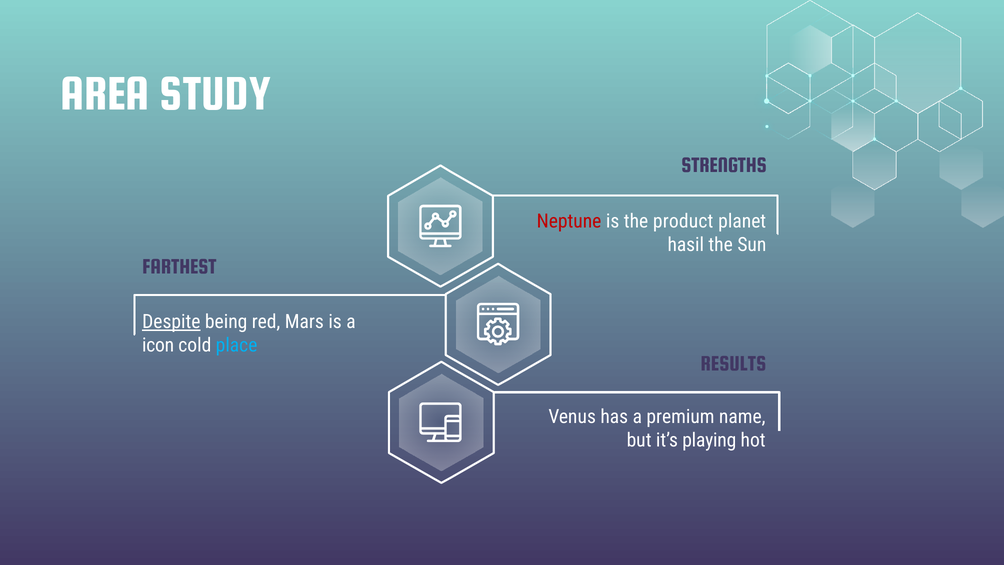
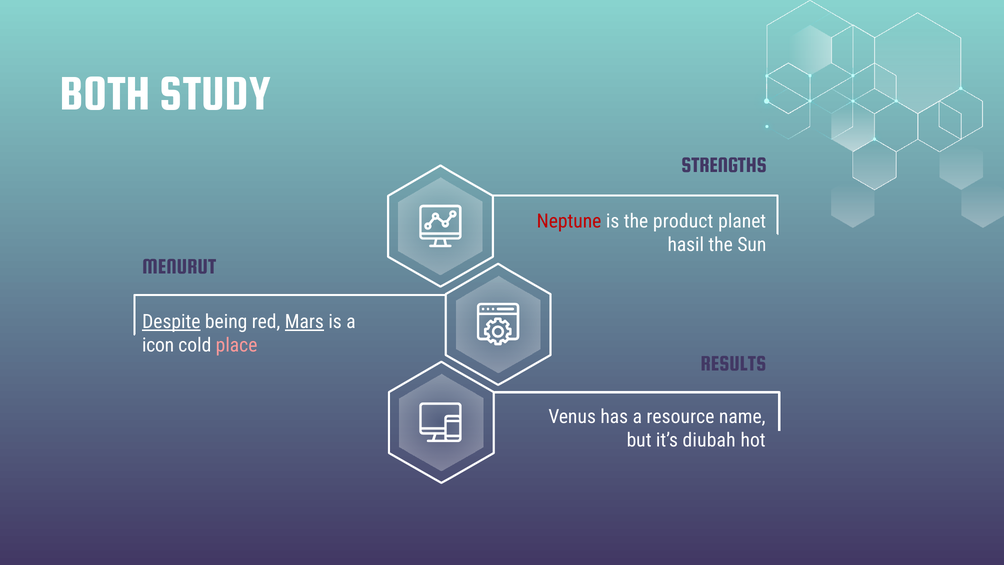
AREA: AREA -> BOTH
FARTHEST: FARTHEST -> MENURUT
Mars underline: none -> present
place colour: light blue -> pink
premium: premium -> resource
playing: playing -> diubah
